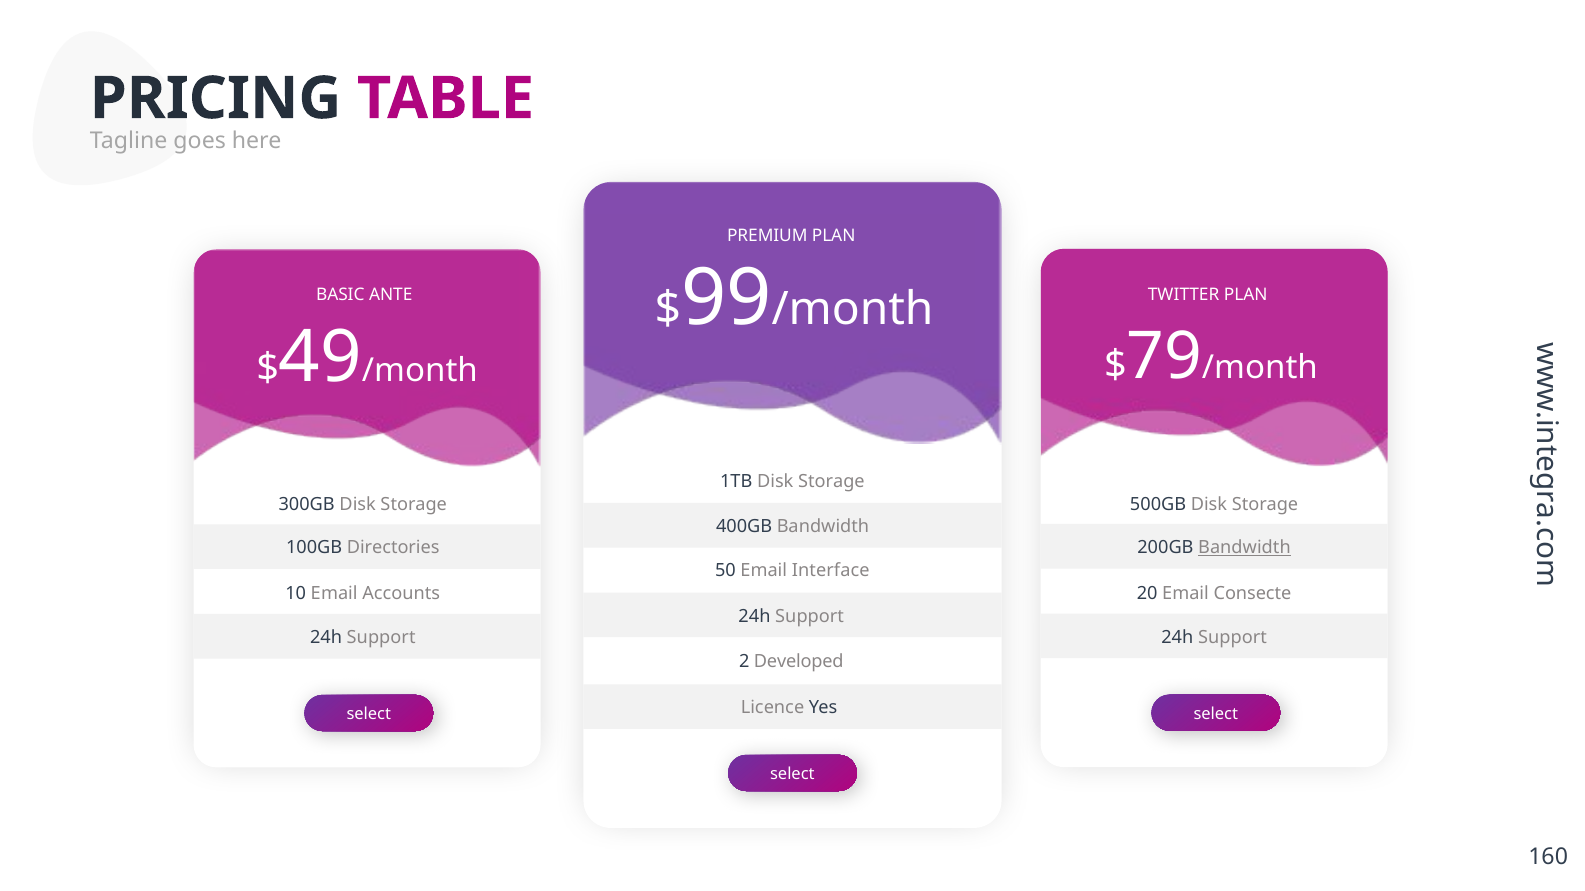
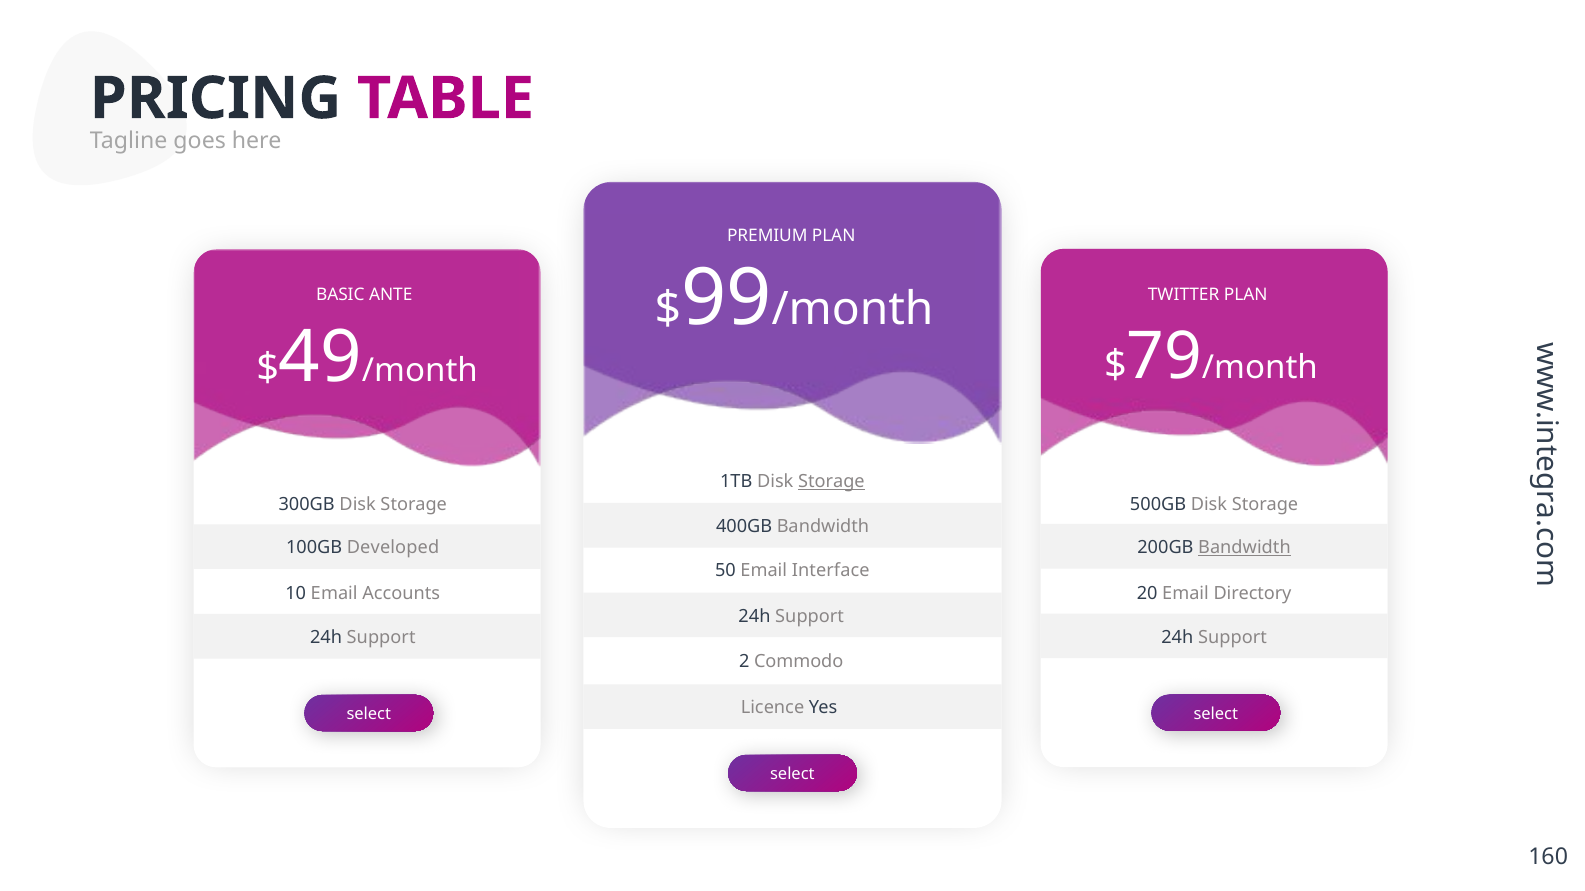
Storage at (831, 482) underline: none -> present
Directories: Directories -> Developed
Consecte: Consecte -> Directory
Developed: Developed -> Commodo
